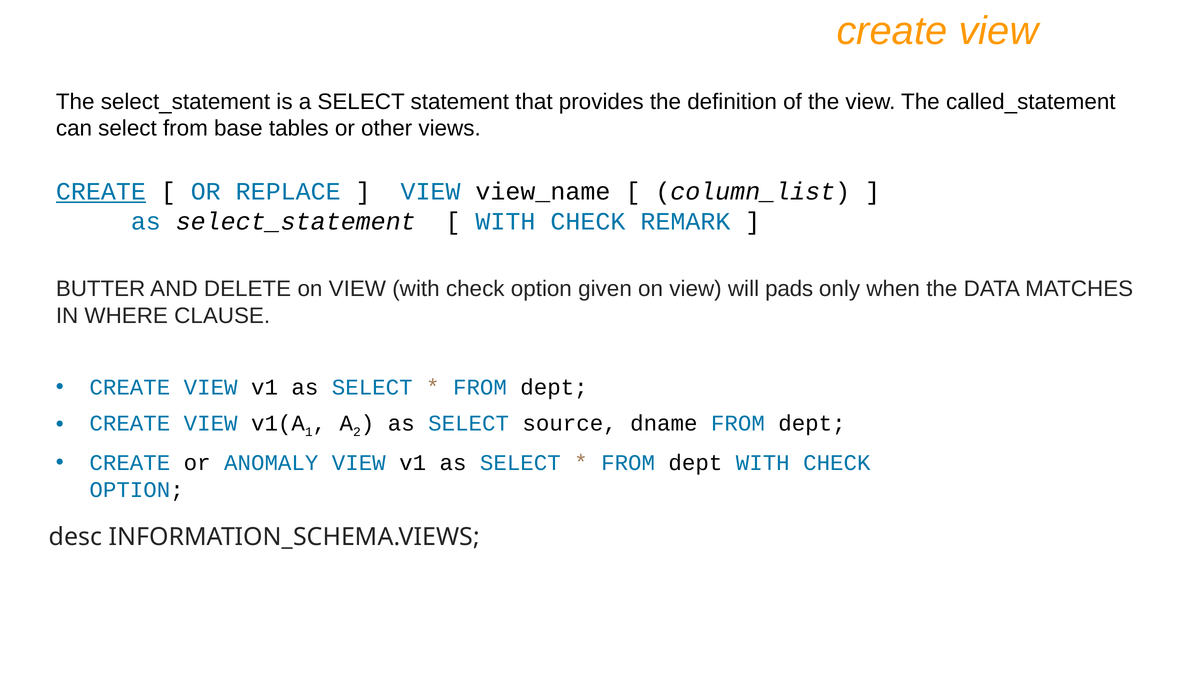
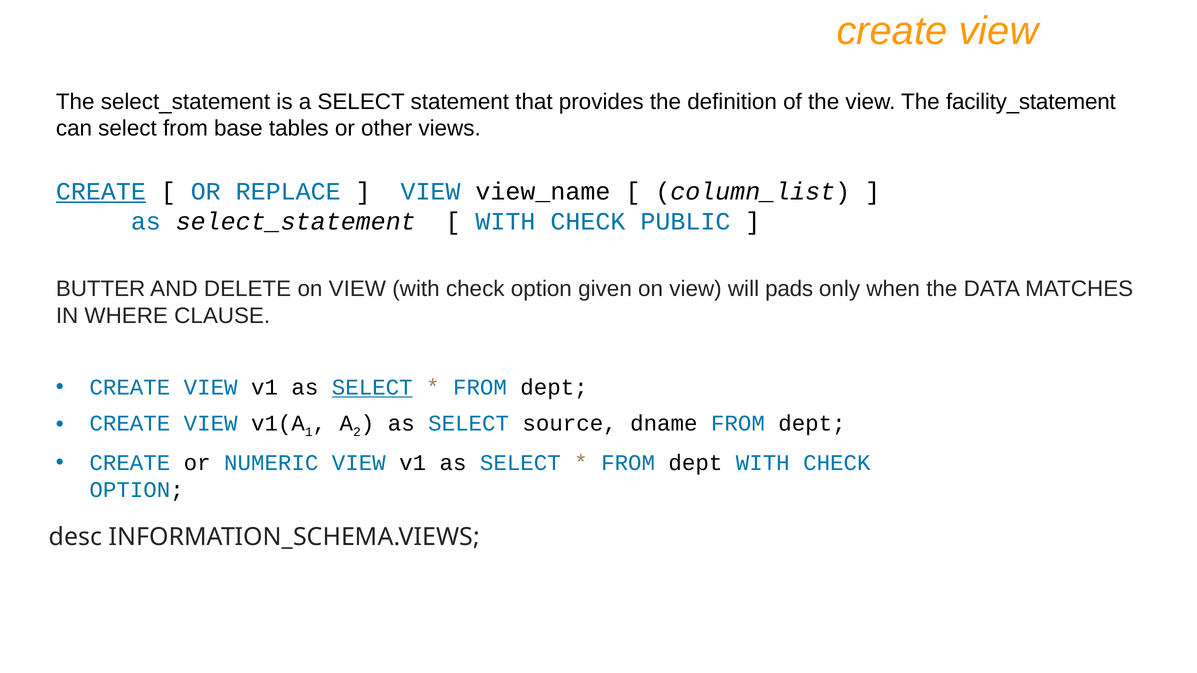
called_statement: called_statement -> facility_statement
REMARK: REMARK -> PUBLIC
SELECT at (372, 388) underline: none -> present
ANOMALY: ANOMALY -> NUMERIC
